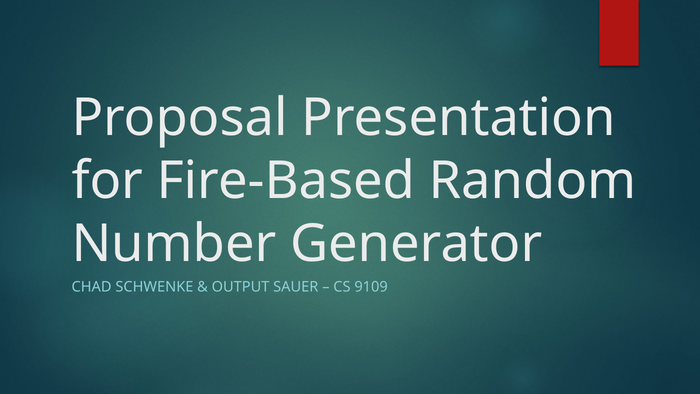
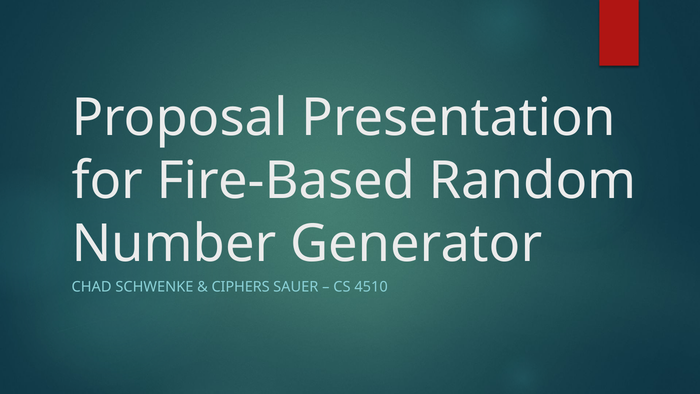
OUTPUT: OUTPUT -> CIPHERS
9109: 9109 -> 4510
